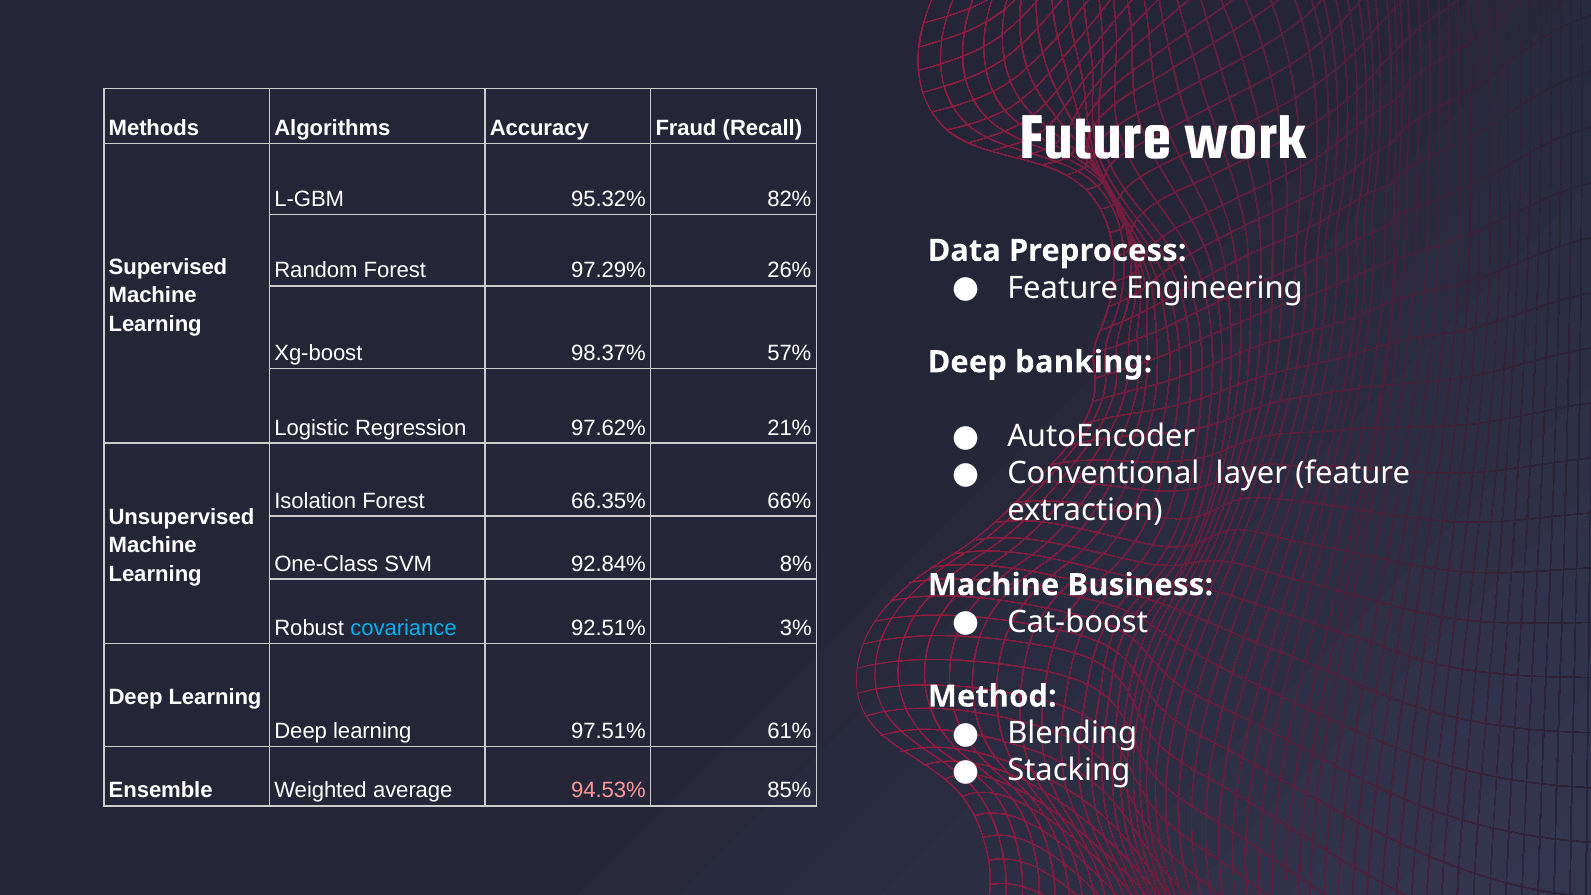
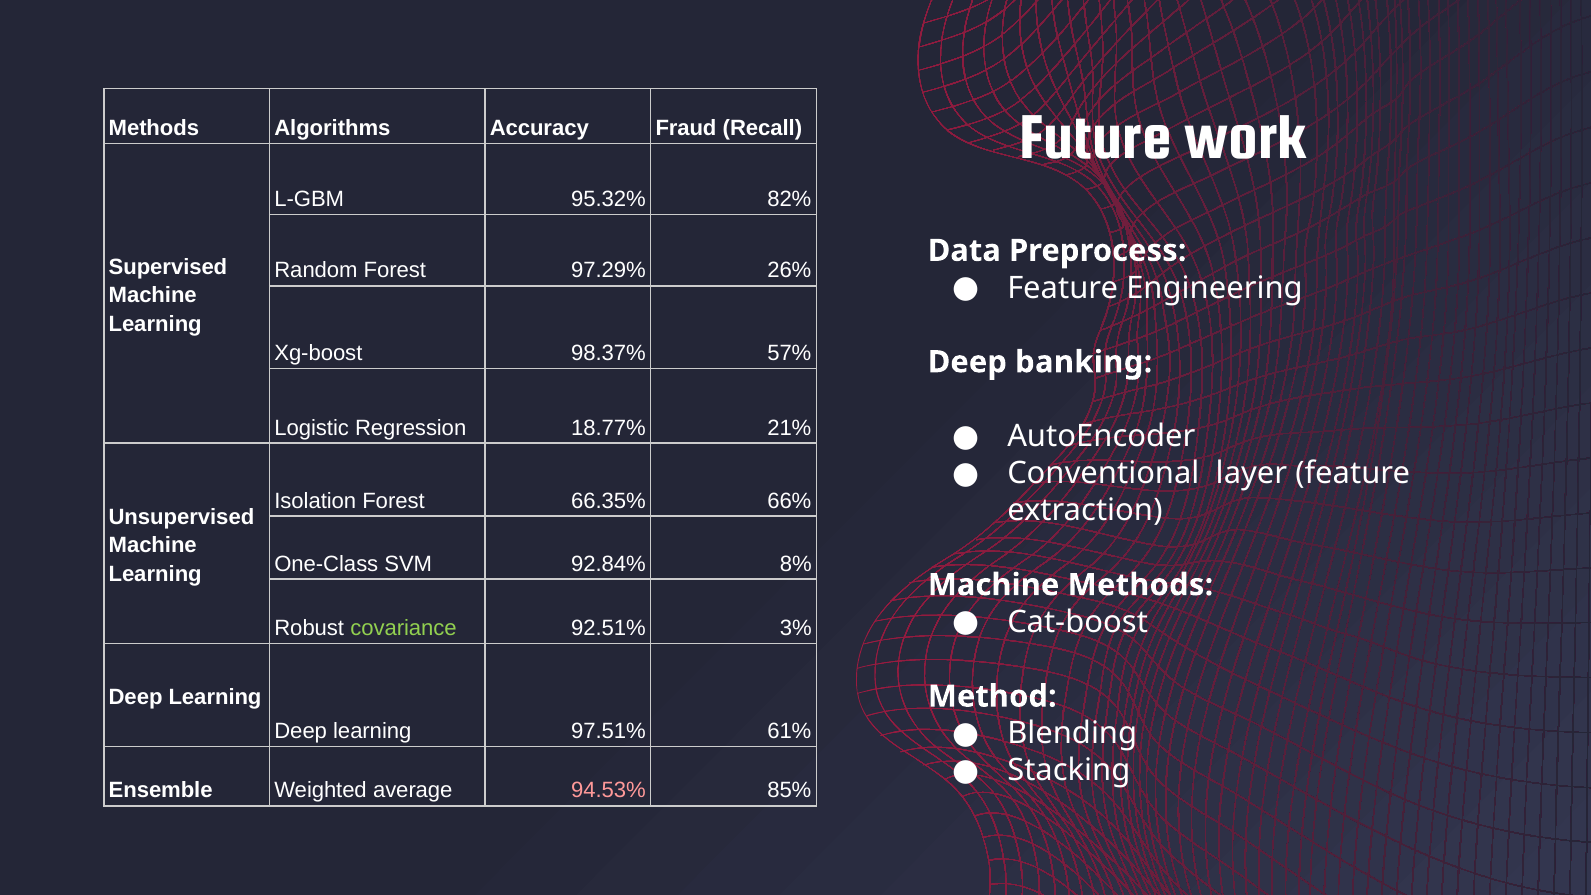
97.62%: 97.62% -> 18.77%
Machine Business: Business -> Methods
covariance colour: light blue -> light green
